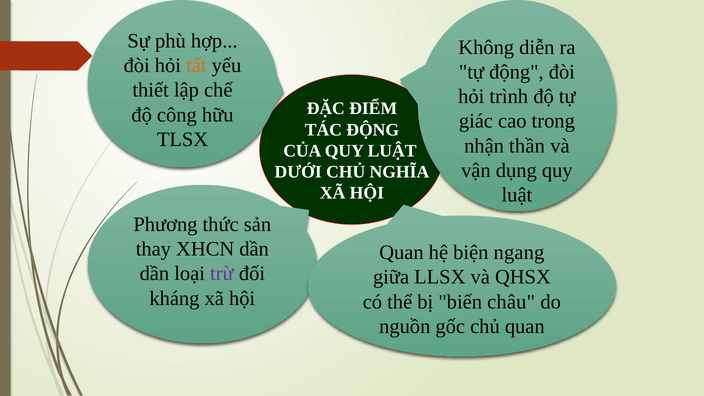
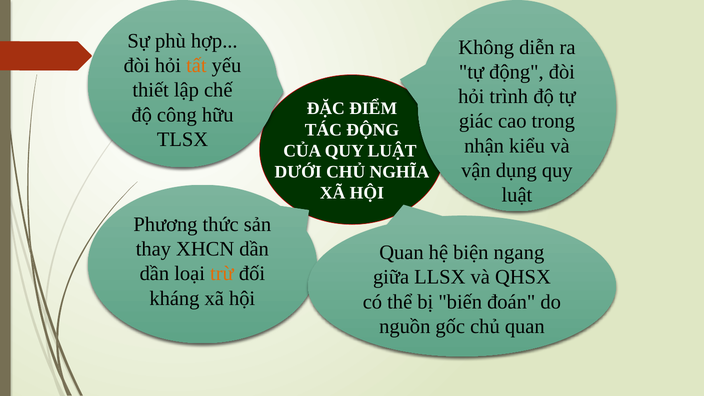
thần: thần -> kiểu
trừ colour: purple -> orange
châu: châu -> đoán
